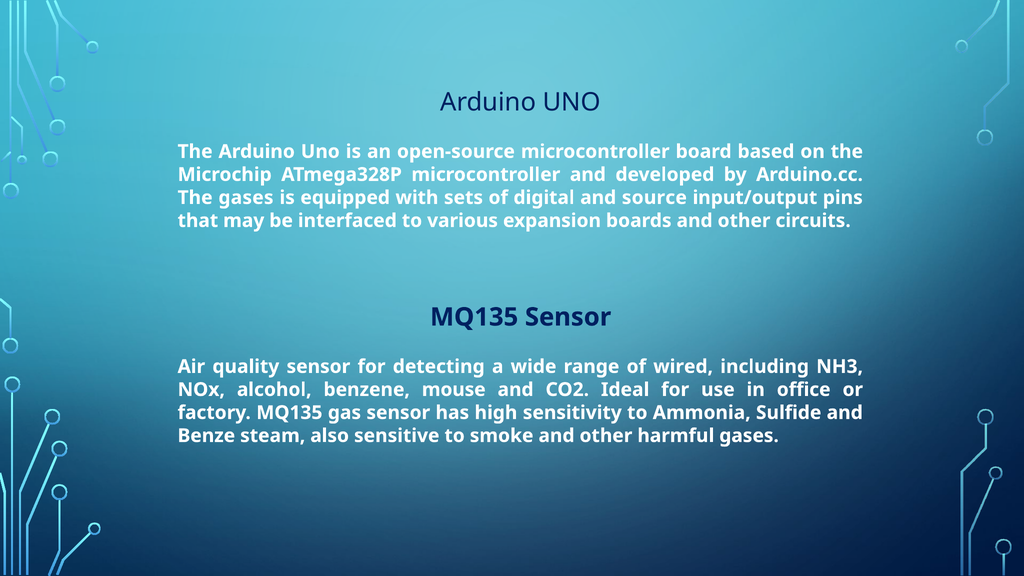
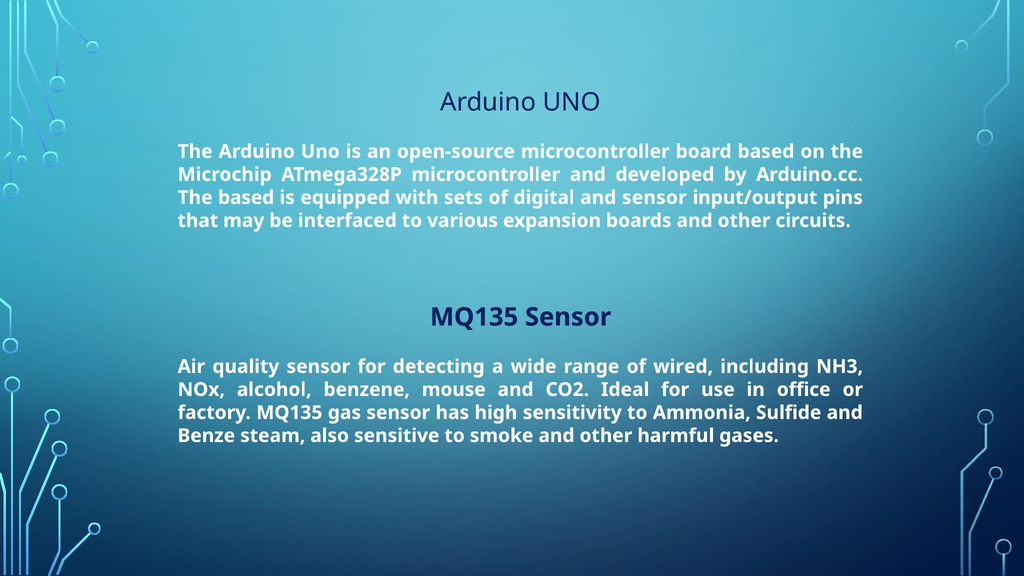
The gases: gases -> based
and source: source -> sensor
